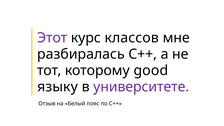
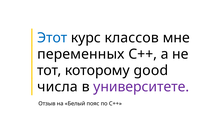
Этот colour: purple -> blue
разбиралась: разбиралась -> переменных
языку: языку -> числа
